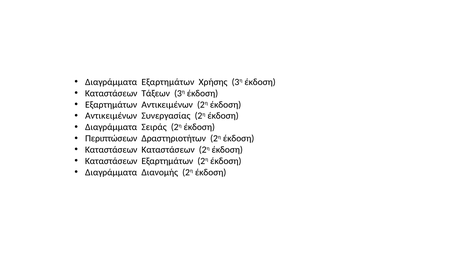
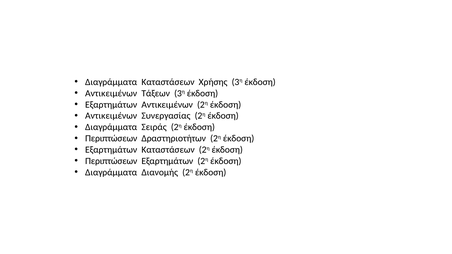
Διαγράμματα Εξαρτημάτων: Εξαρτημάτων -> Καταστάσεων
Καταστάσεων at (111, 93): Καταστάσεων -> Αντικειμένων
Καταστάσεων at (111, 150): Καταστάσεων -> Εξαρτημάτων
Καταστάσεων at (111, 161): Καταστάσεων -> Περιπτώσεων
